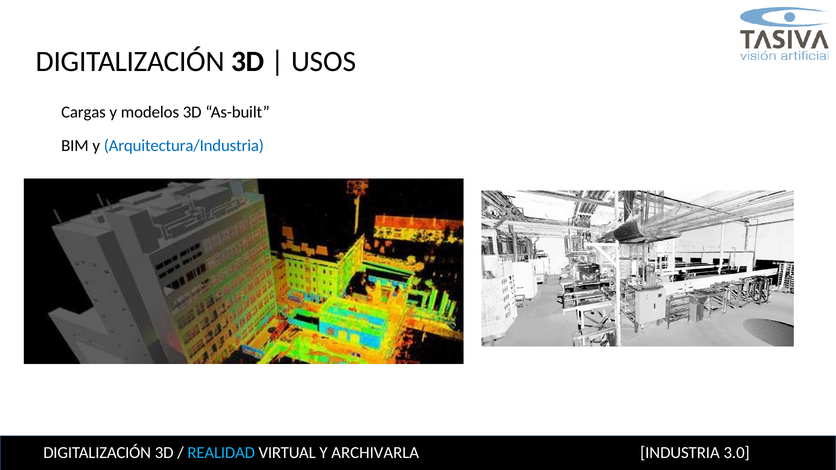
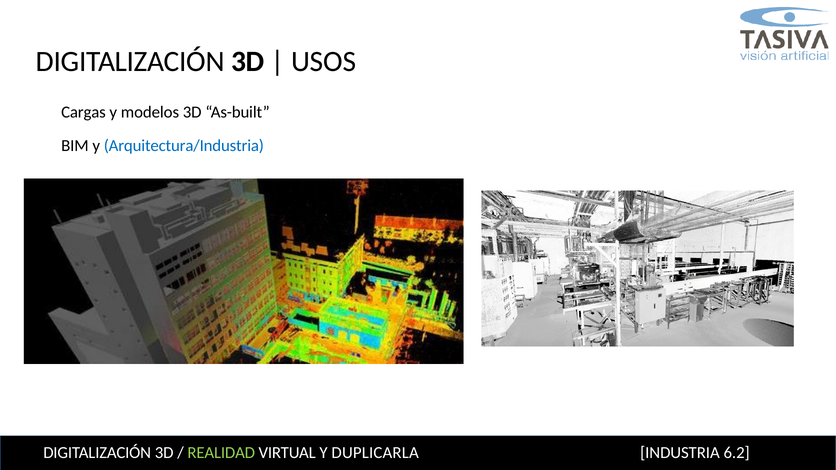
REALIDAD colour: light blue -> light green
ARCHIVARLA: ARCHIVARLA -> DUPLICARLA
3.0: 3.0 -> 6.2
